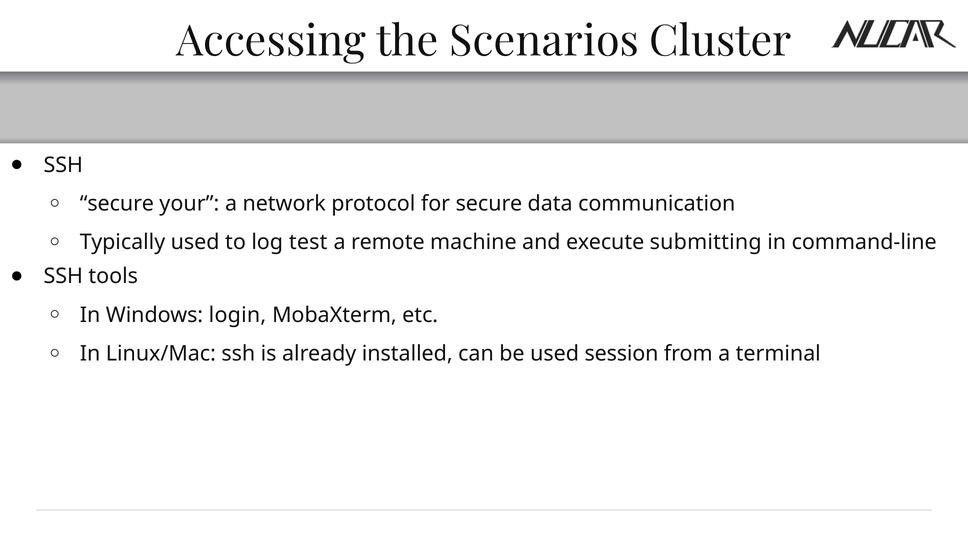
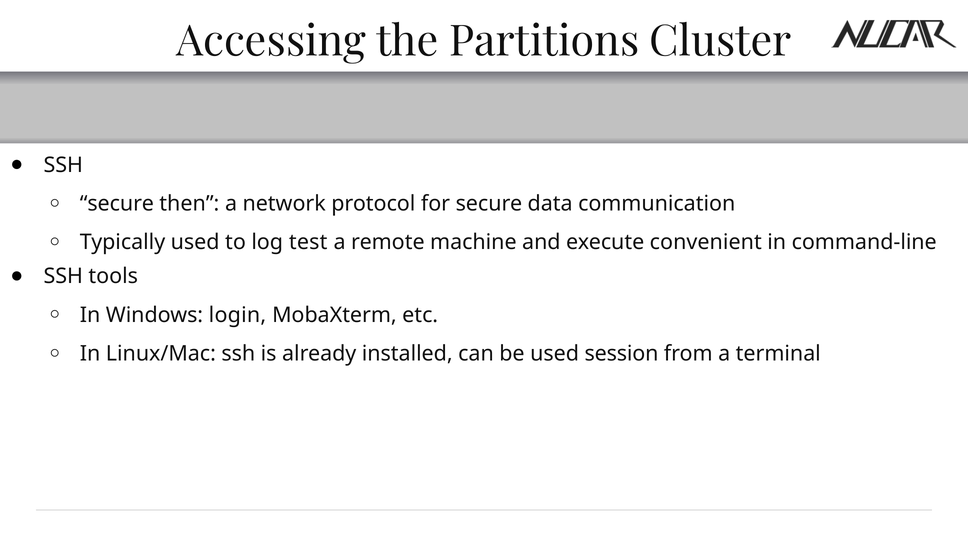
Scenarios: Scenarios -> Partitions
your: your -> then
submitting: submitting -> convenient
